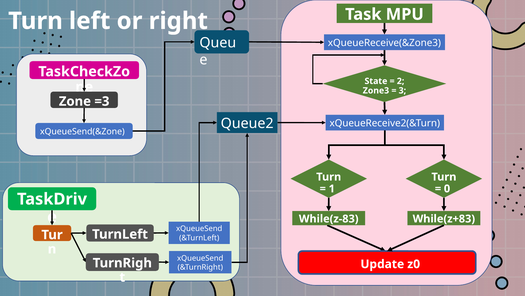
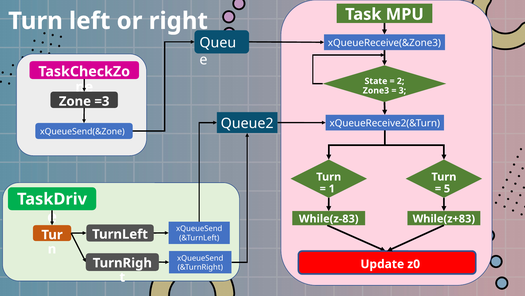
0: 0 -> 5
